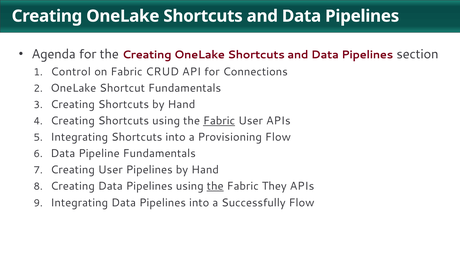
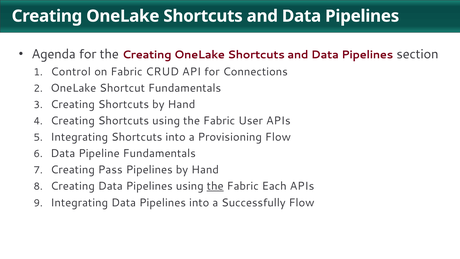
Fabric at (219, 121) underline: present -> none
Creating User: User -> Pass
They: They -> Each
